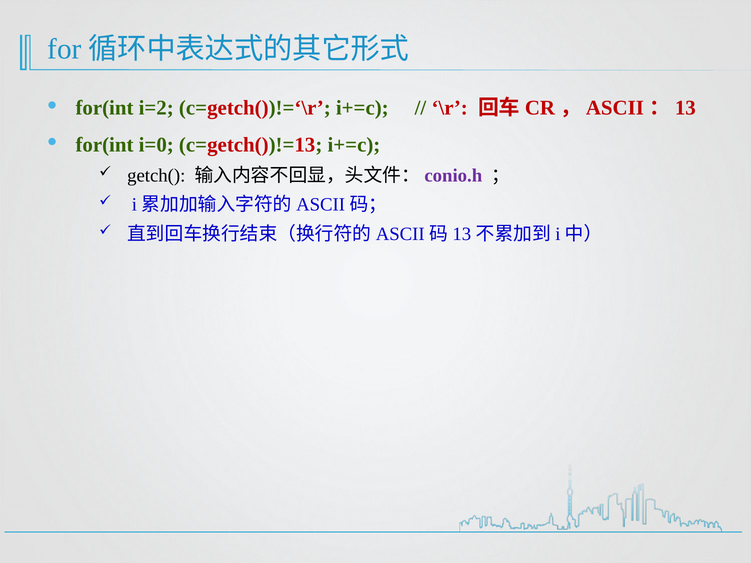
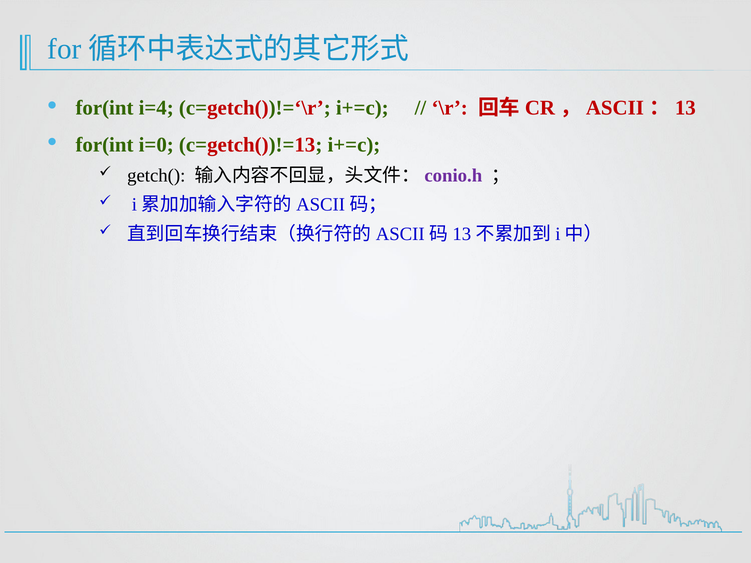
i=2: i=2 -> i=4
